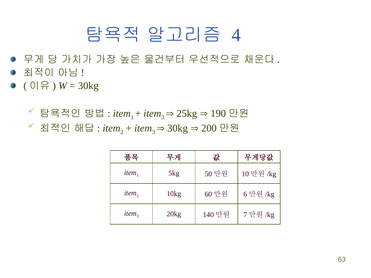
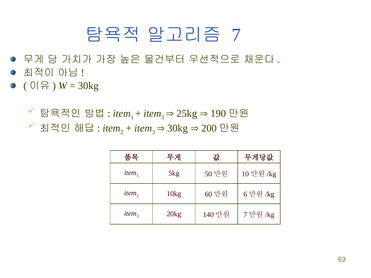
4: 4 -> 7
